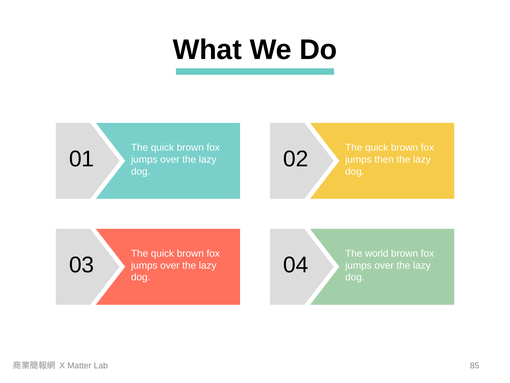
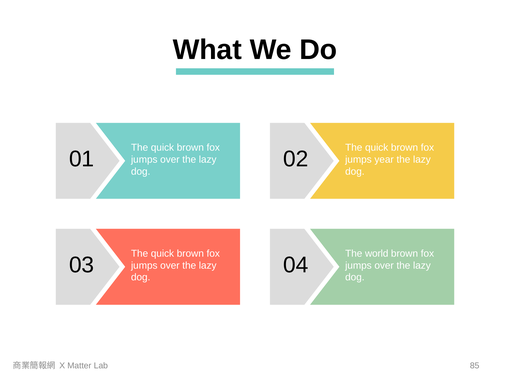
then: then -> year
